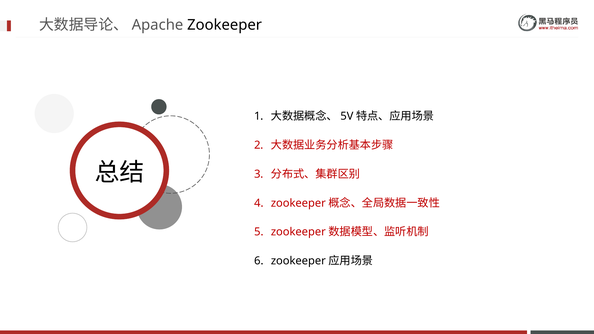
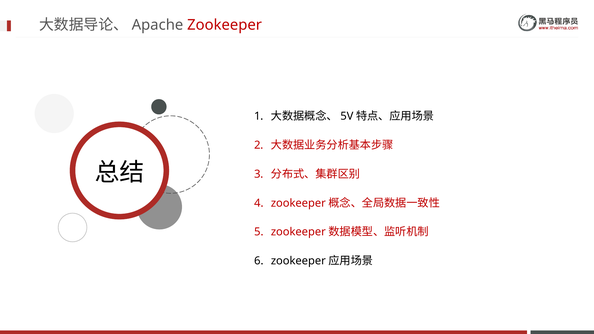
Zookeeper colour: black -> red
